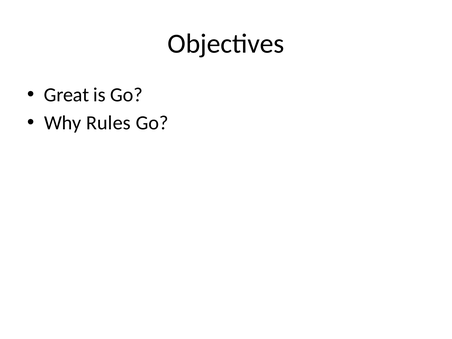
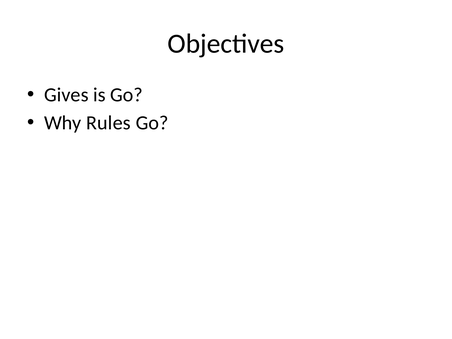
Great: Great -> Gives
